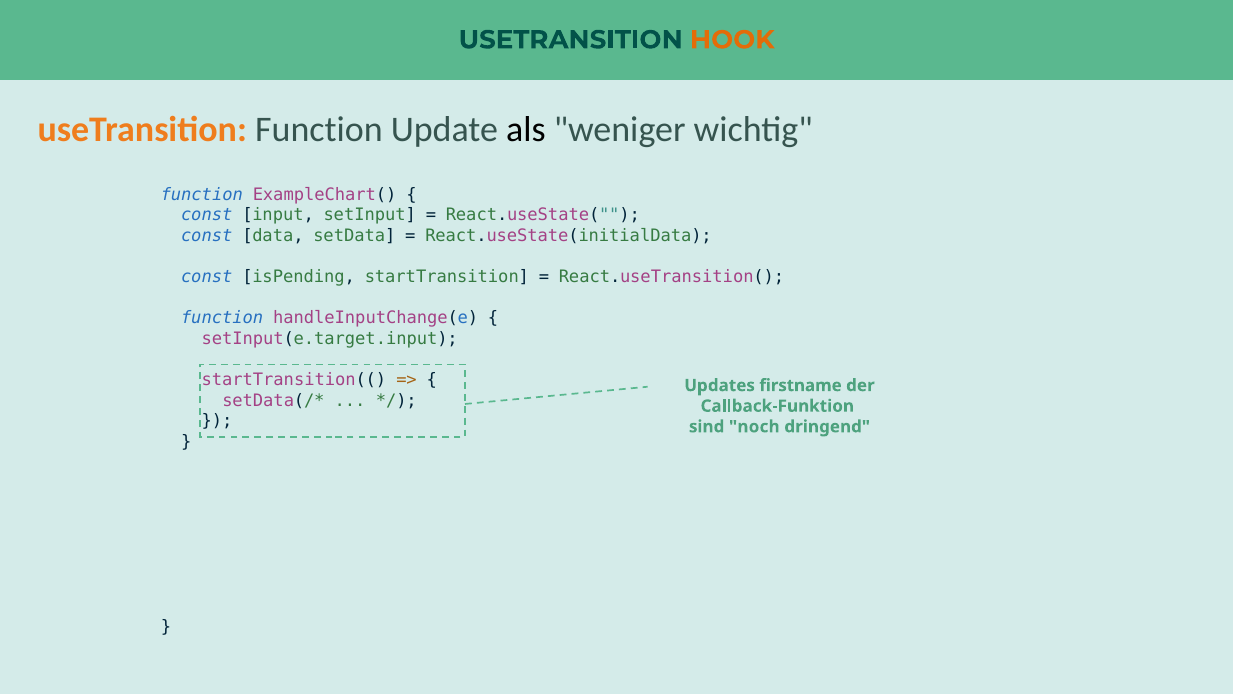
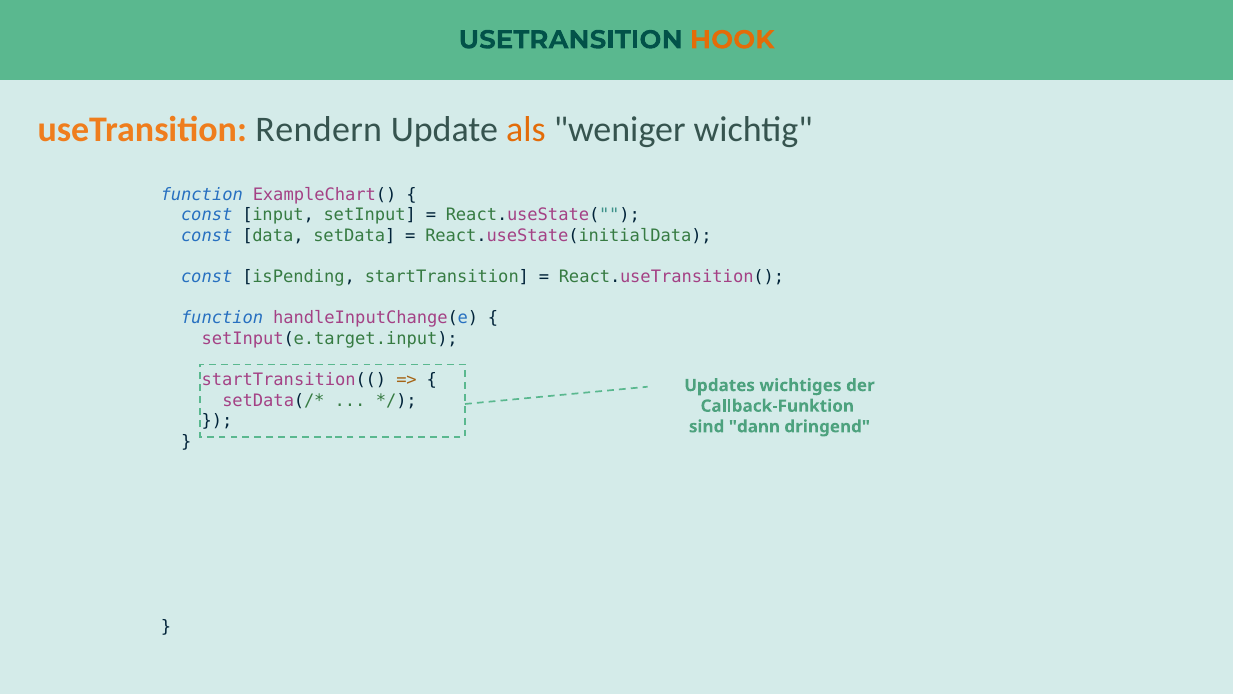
useTransition Function: Function -> Rendern
als colour: black -> orange
firstname: firstname -> wichtiges
noch: noch -> dann
